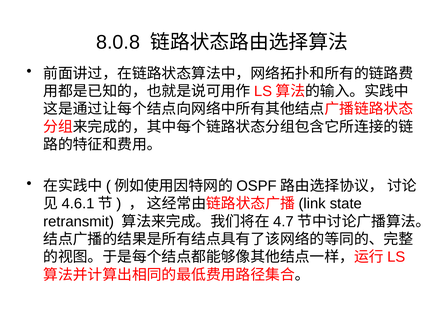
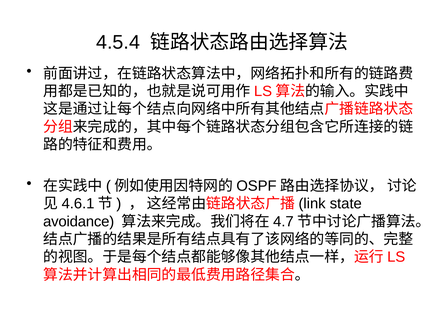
8.0.8: 8.0.8 -> 4.5.4
retransmit: retransmit -> avoidance
